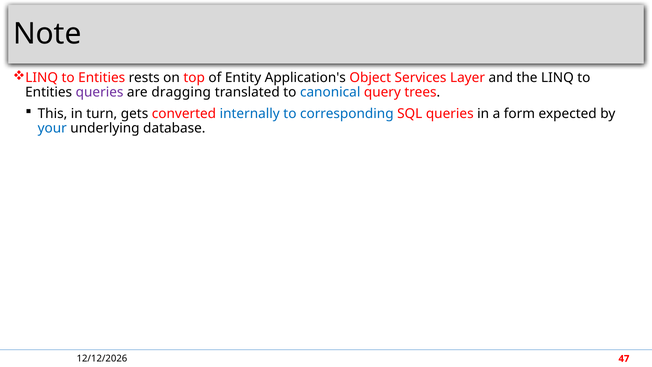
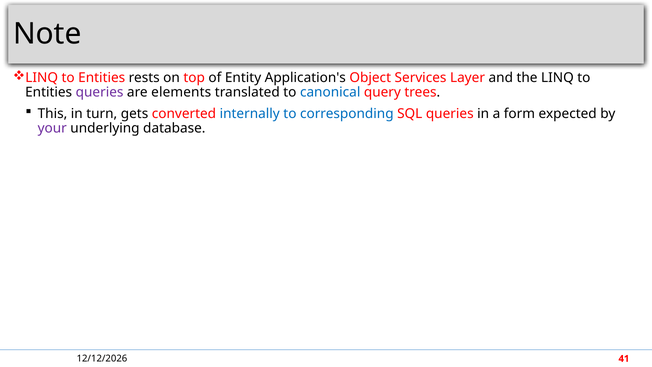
dragging: dragging -> elements
your colour: blue -> purple
47: 47 -> 41
